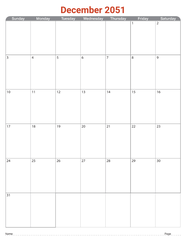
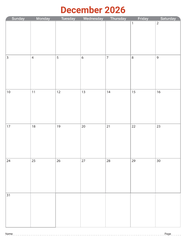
2051: 2051 -> 2026
